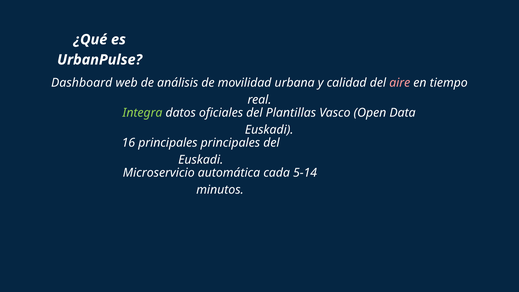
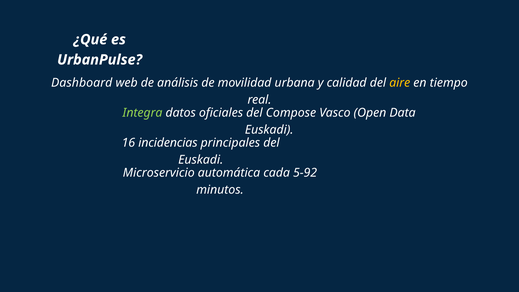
aire colour: pink -> yellow
Plantillas: Plantillas -> Compose
16 principales: principales -> incidencias
5-14: 5-14 -> 5-92
